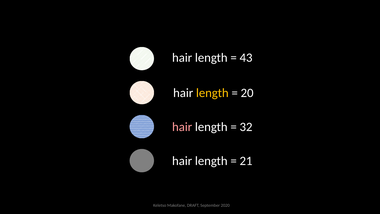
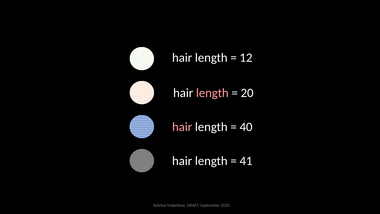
43: 43 -> 12
length at (212, 93) colour: yellow -> pink
32: 32 -> 40
21: 21 -> 41
